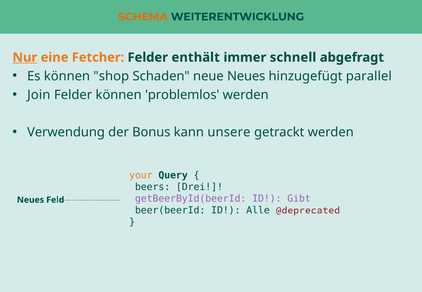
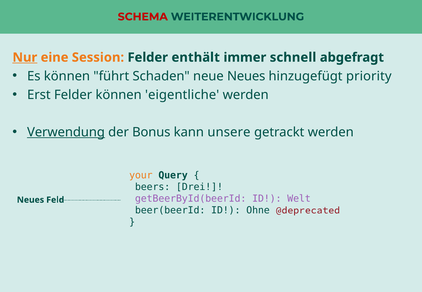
SCHEMA colour: orange -> red
Fetcher: Fetcher -> Session
shop: shop -> führt
parallel: parallel -> priority
Join: Join -> Erst
problemlos: problemlos -> eigentliche
Verwendung underline: none -> present
Gibt: Gibt -> Welt
Alle: Alle -> Ohne
